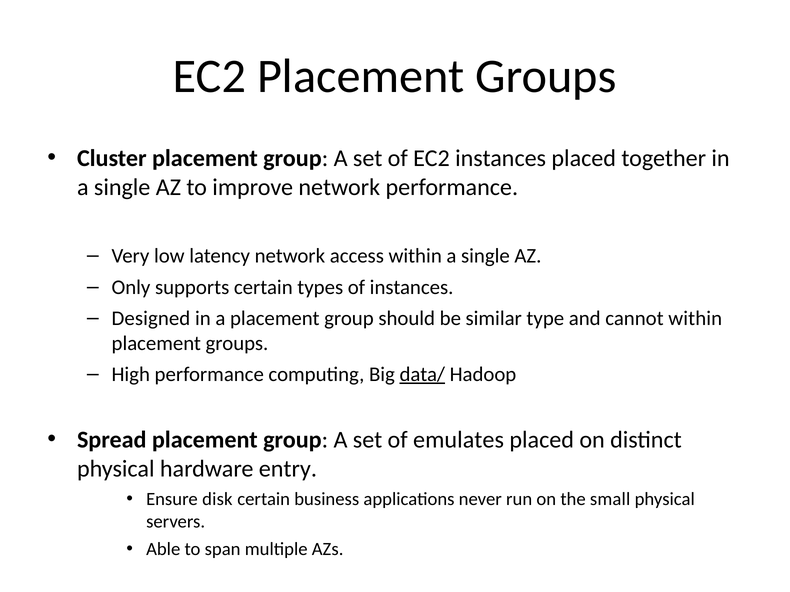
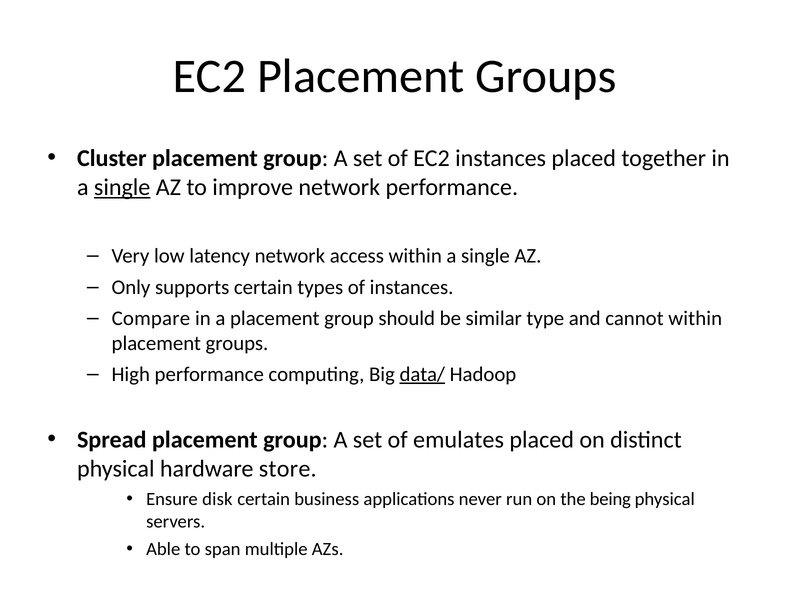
single at (122, 187) underline: none -> present
Designed: Designed -> Compare
entry: entry -> store
small: small -> being
